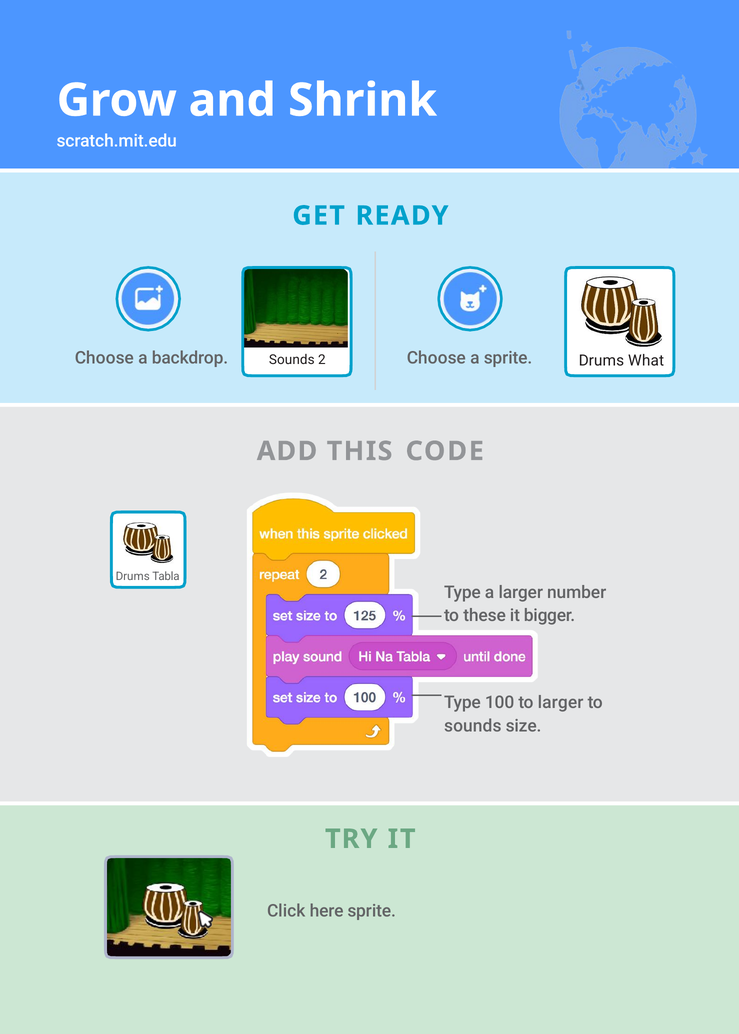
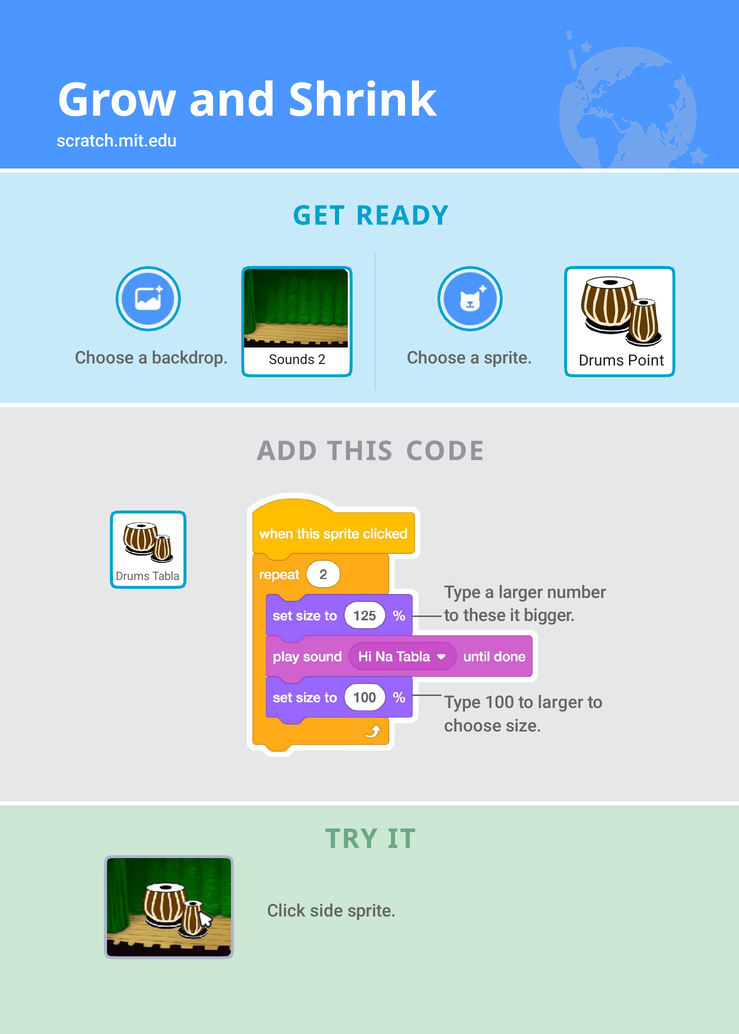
What: What -> Point
sounds at (473, 726): sounds -> choose
here: here -> side
